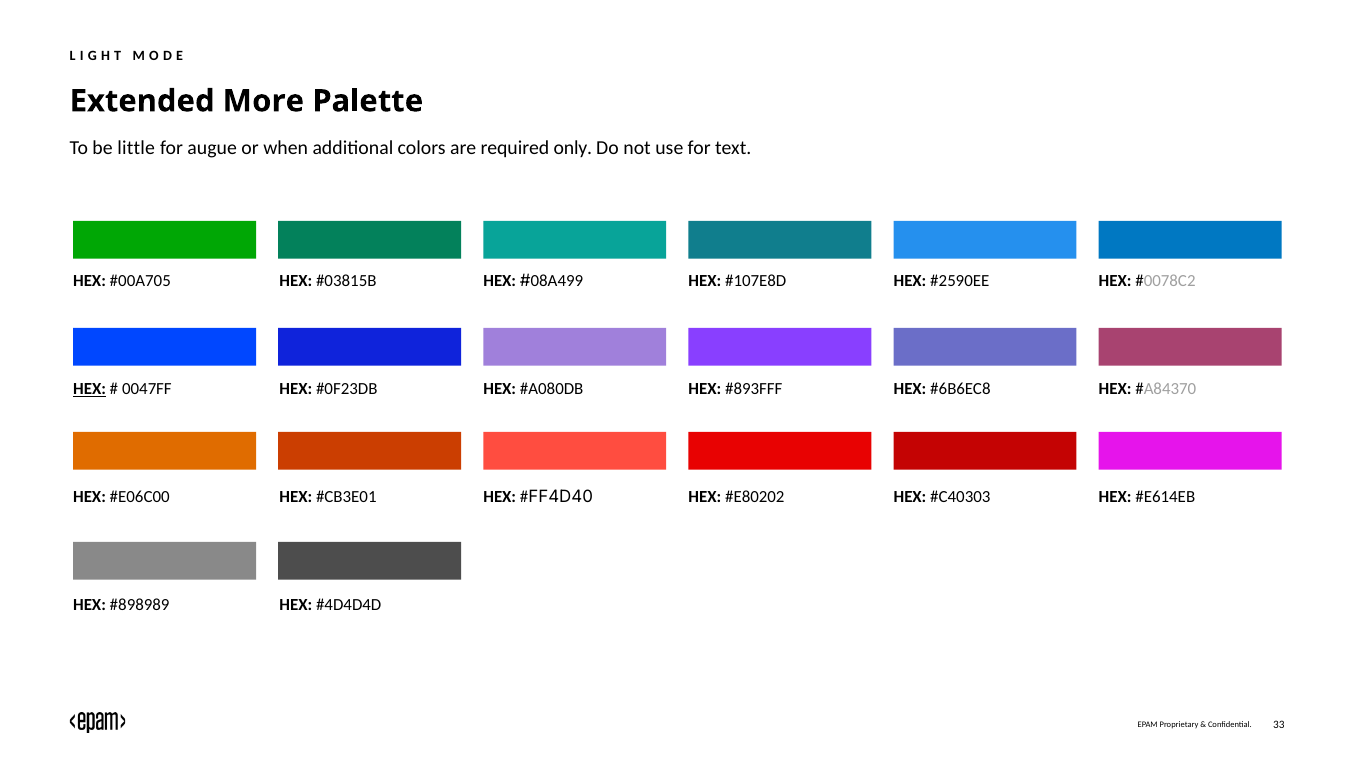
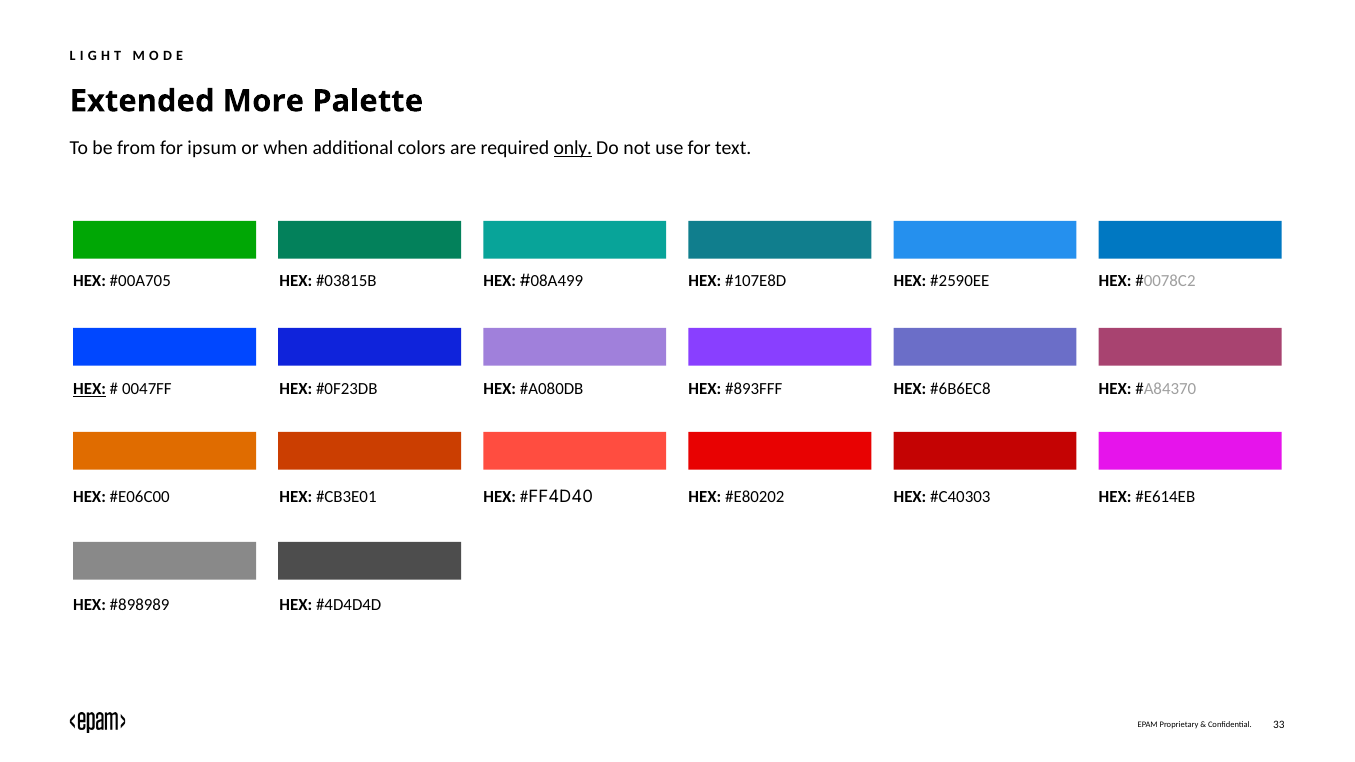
little: little -> from
augue: augue -> ipsum
only underline: none -> present
